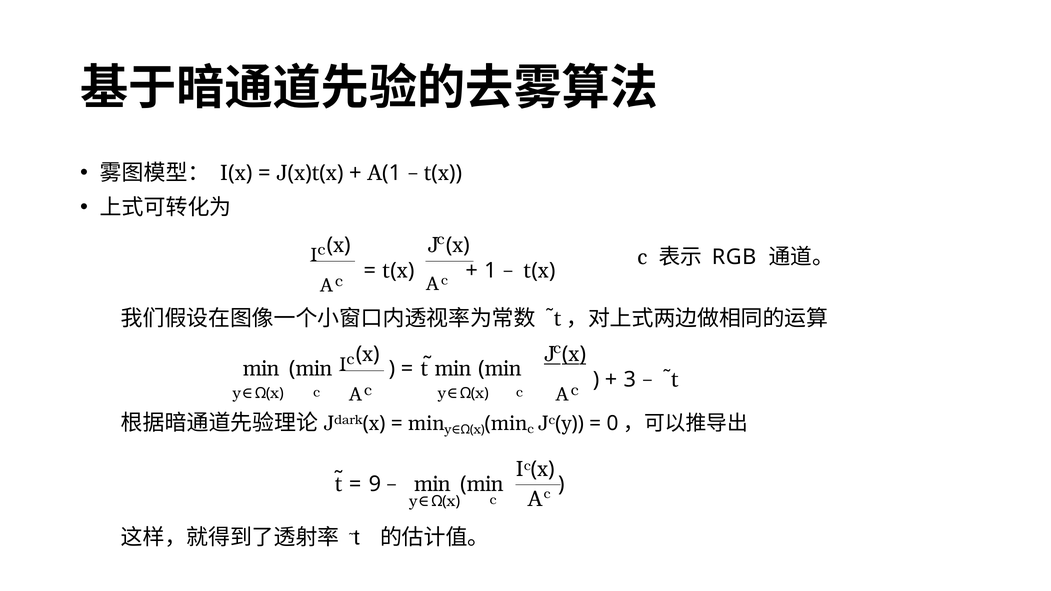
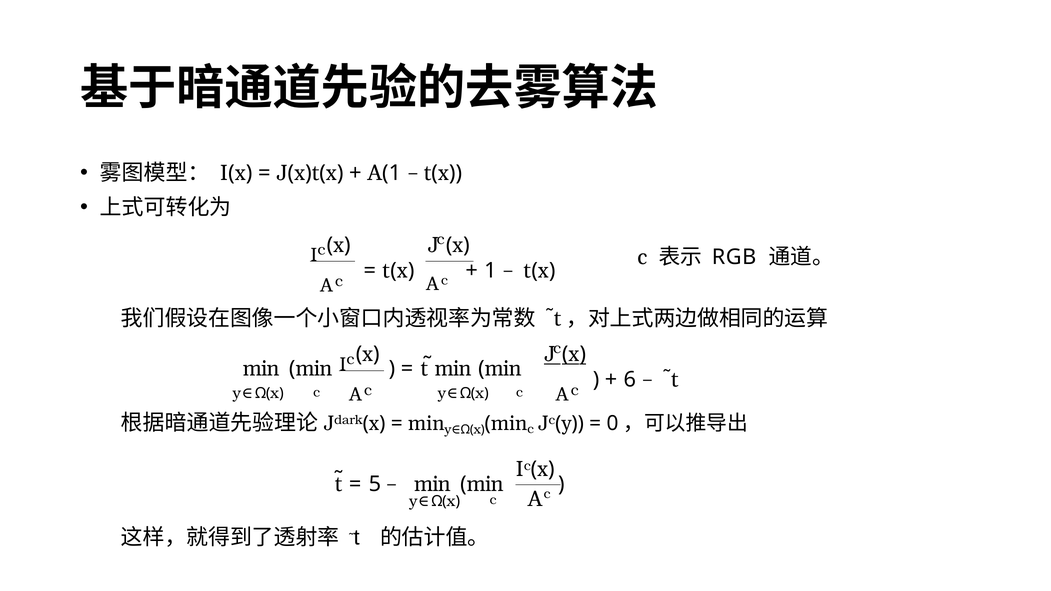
3: 3 -> 6
9: 9 -> 5
